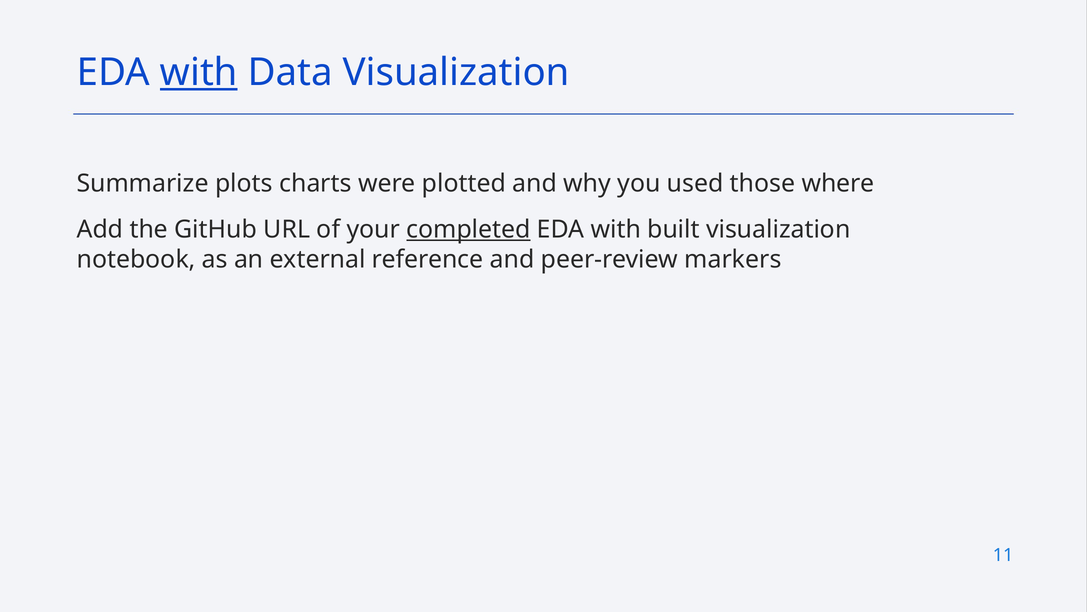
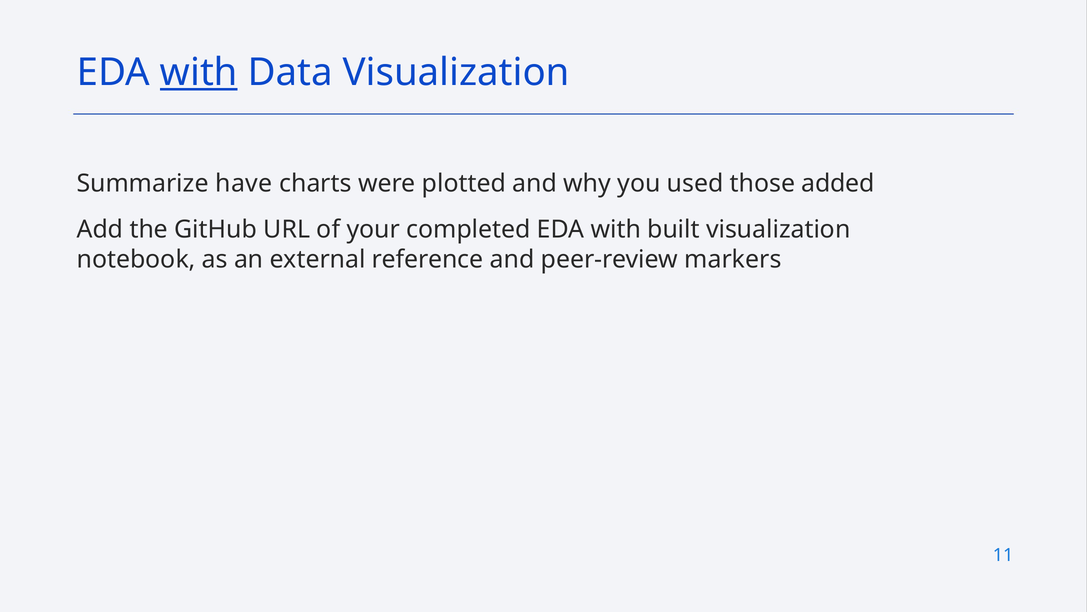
plots: plots -> have
where: where -> added
completed underline: present -> none
